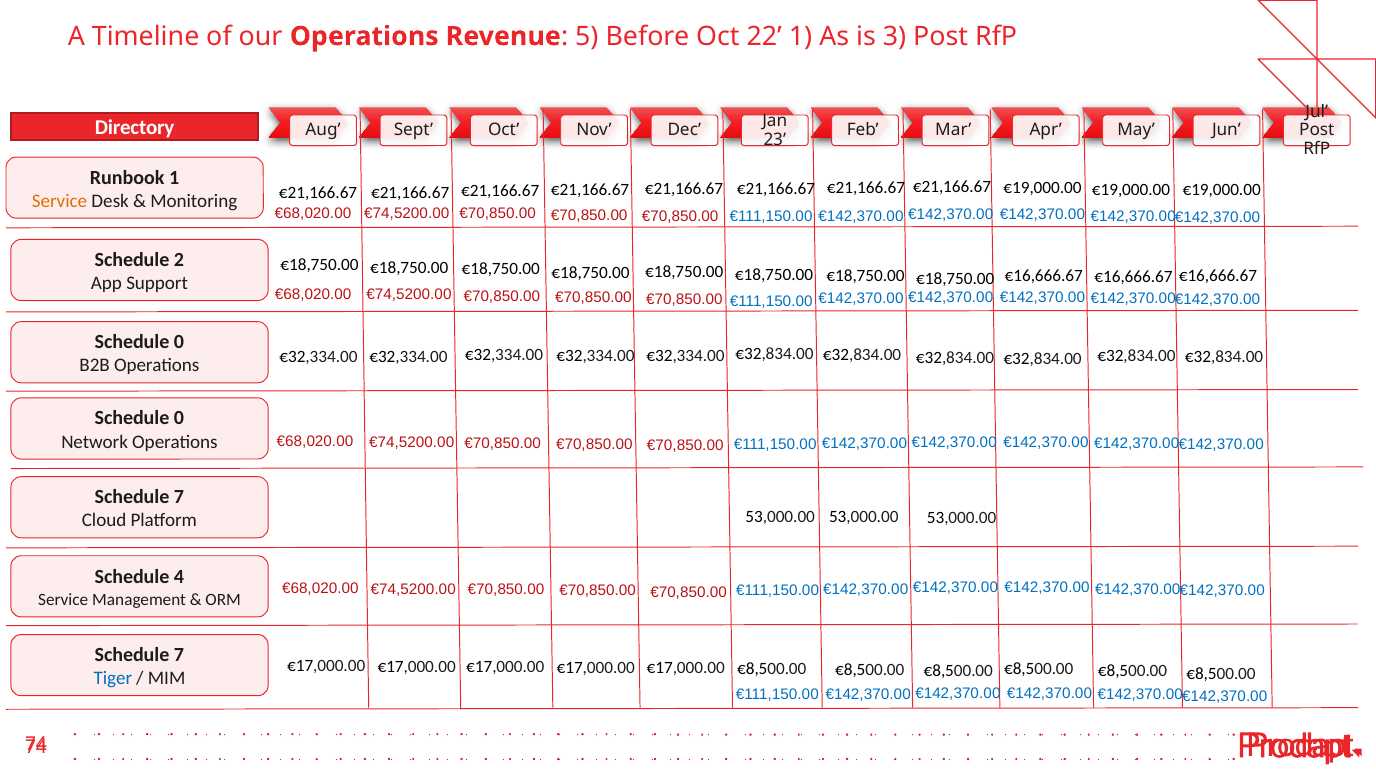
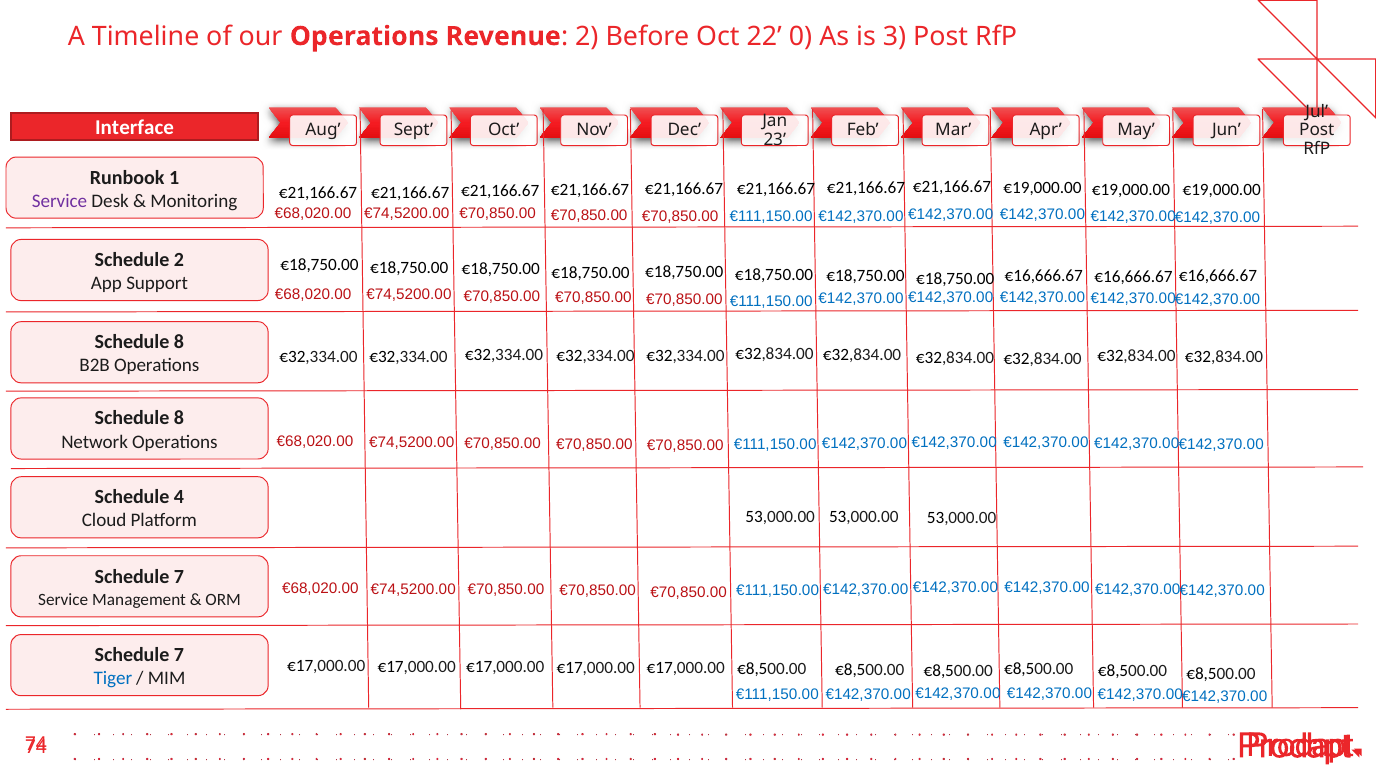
Revenue 5: 5 -> 2
22 1: 1 -> 0
Directory: Directory -> Interface
Service at (60, 201) colour: orange -> purple
0 at (179, 342): 0 -> 8
0 at (179, 418): 0 -> 8
7 at (179, 497): 7 -> 4
4 at (179, 577): 4 -> 7
